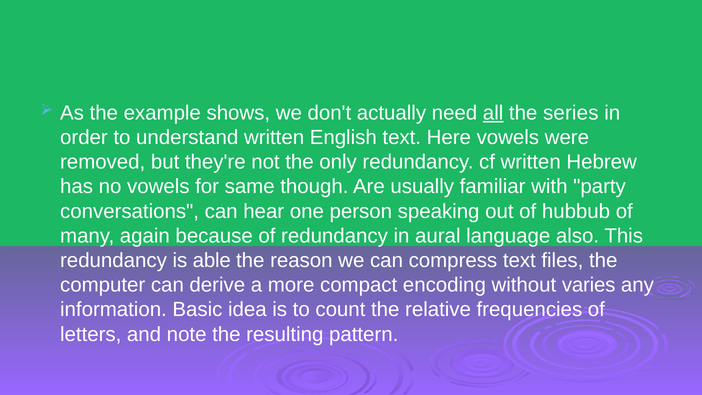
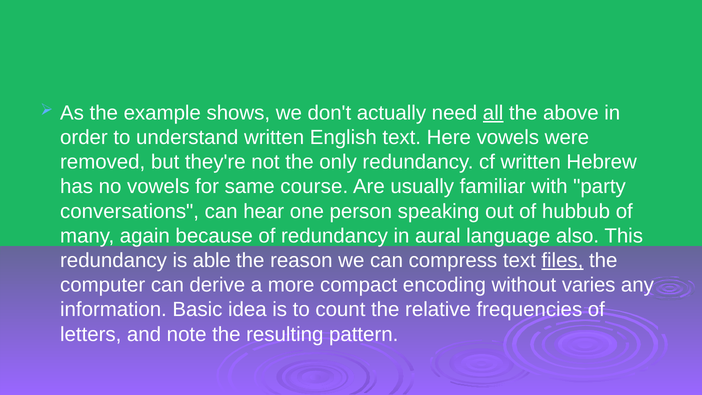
series: series -> above
though: though -> course
files underline: none -> present
